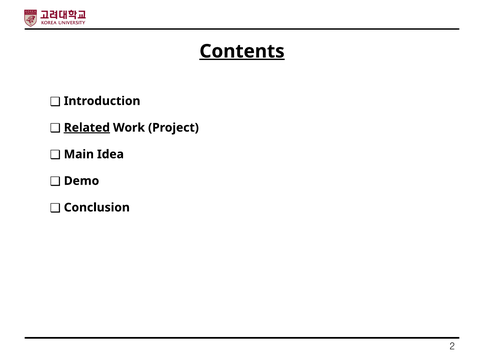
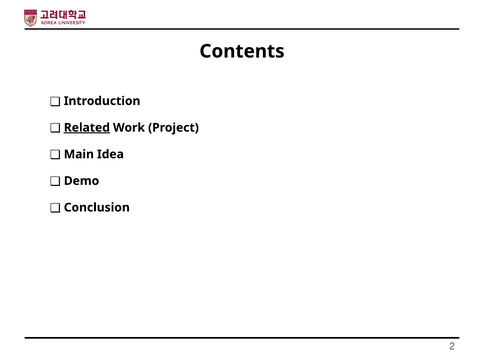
Contents underline: present -> none
